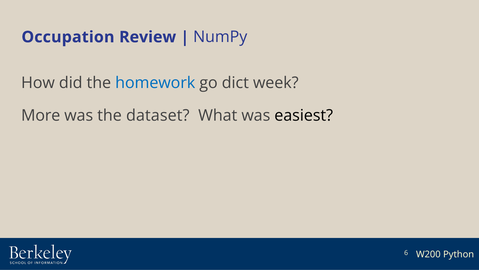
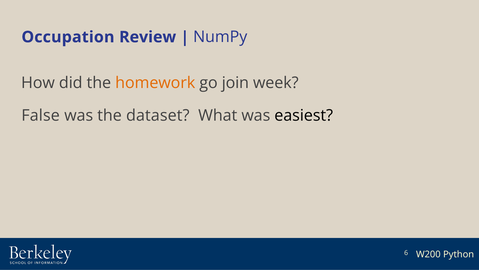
homework colour: blue -> orange
dict: dict -> join
More: More -> False
